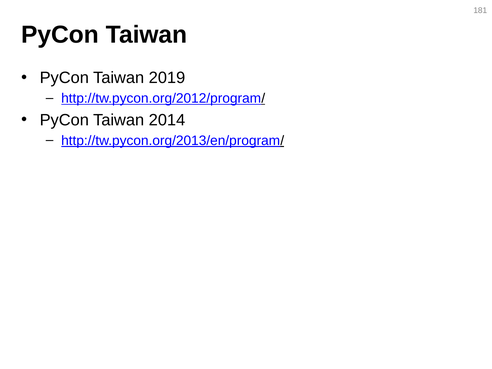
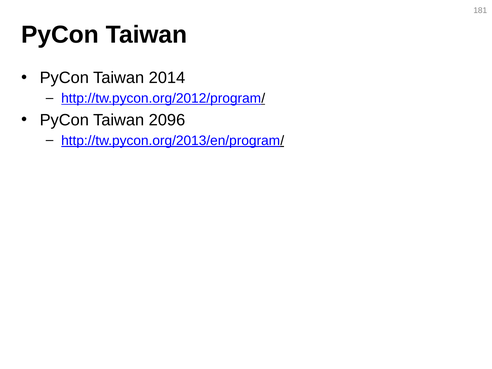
2019: 2019 -> 2014
2014: 2014 -> 2096
